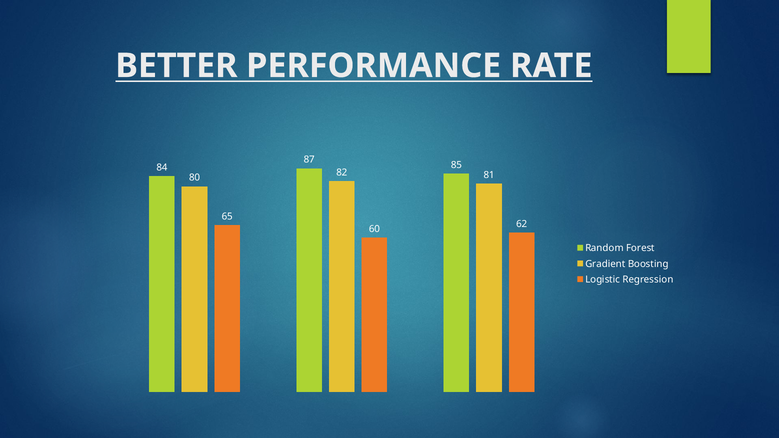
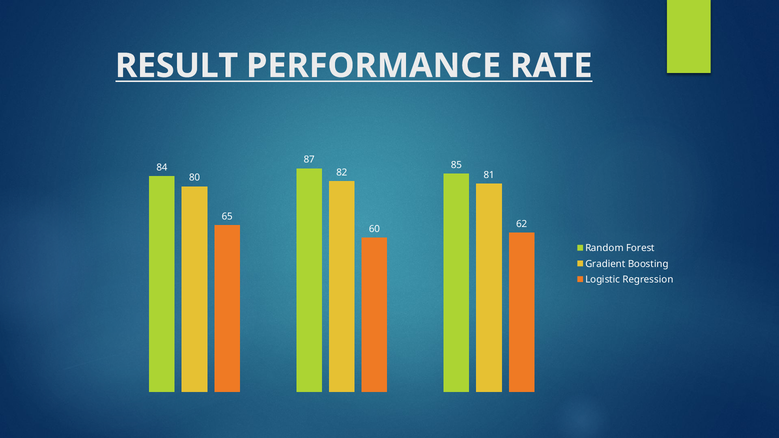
BETTER: BETTER -> RESULT
